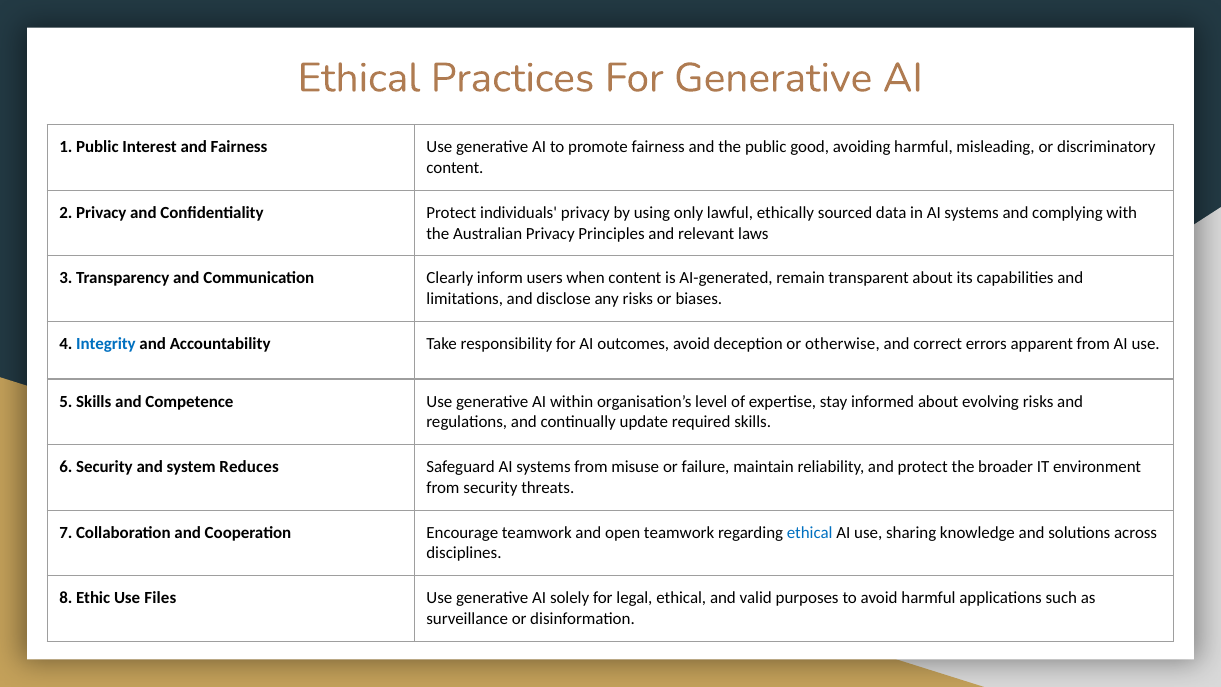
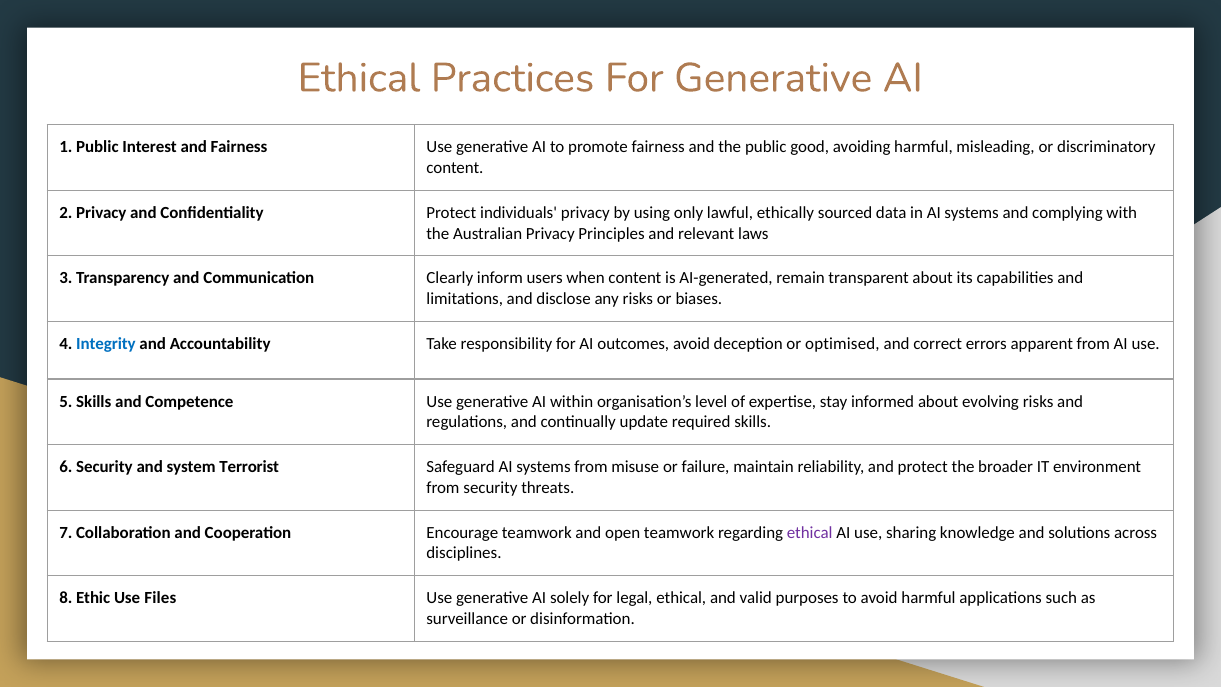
otherwise: otherwise -> optimised
Reduces: Reduces -> Terrorist
ethical at (810, 533) colour: blue -> purple
